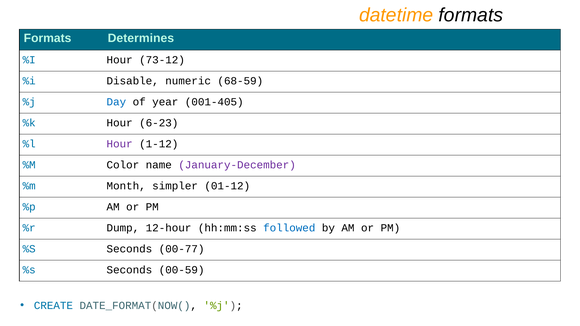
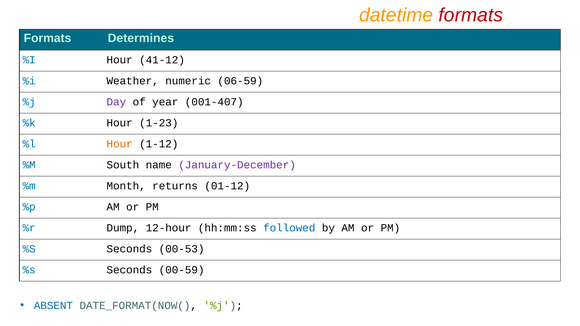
formats at (471, 15) colour: black -> red
73-12: 73-12 -> 41-12
Disable: Disable -> Weather
68-59: 68-59 -> 06-59
Day colour: blue -> purple
001-405: 001-405 -> 001-407
6-23: 6-23 -> 1-23
Hour at (120, 144) colour: purple -> orange
Color: Color -> South
simpler: simpler -> returns
00-77: 00-77 -> 00-53
CREATE: CREATE -> ABSENT
